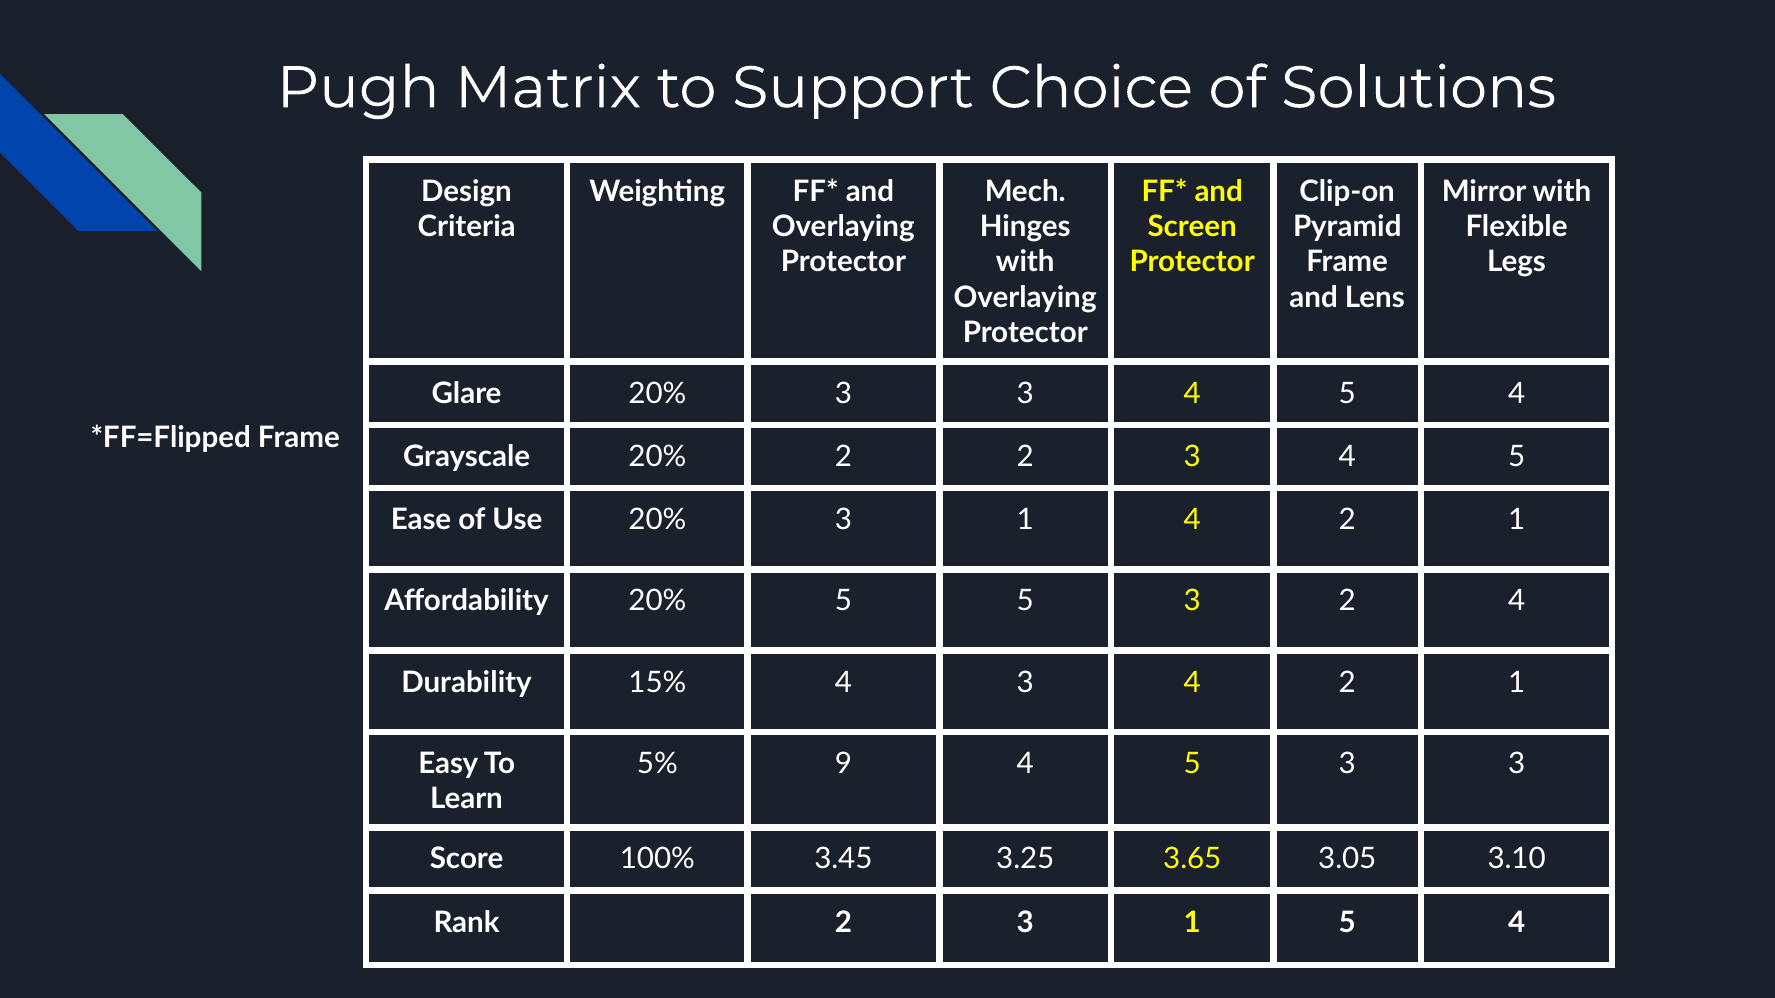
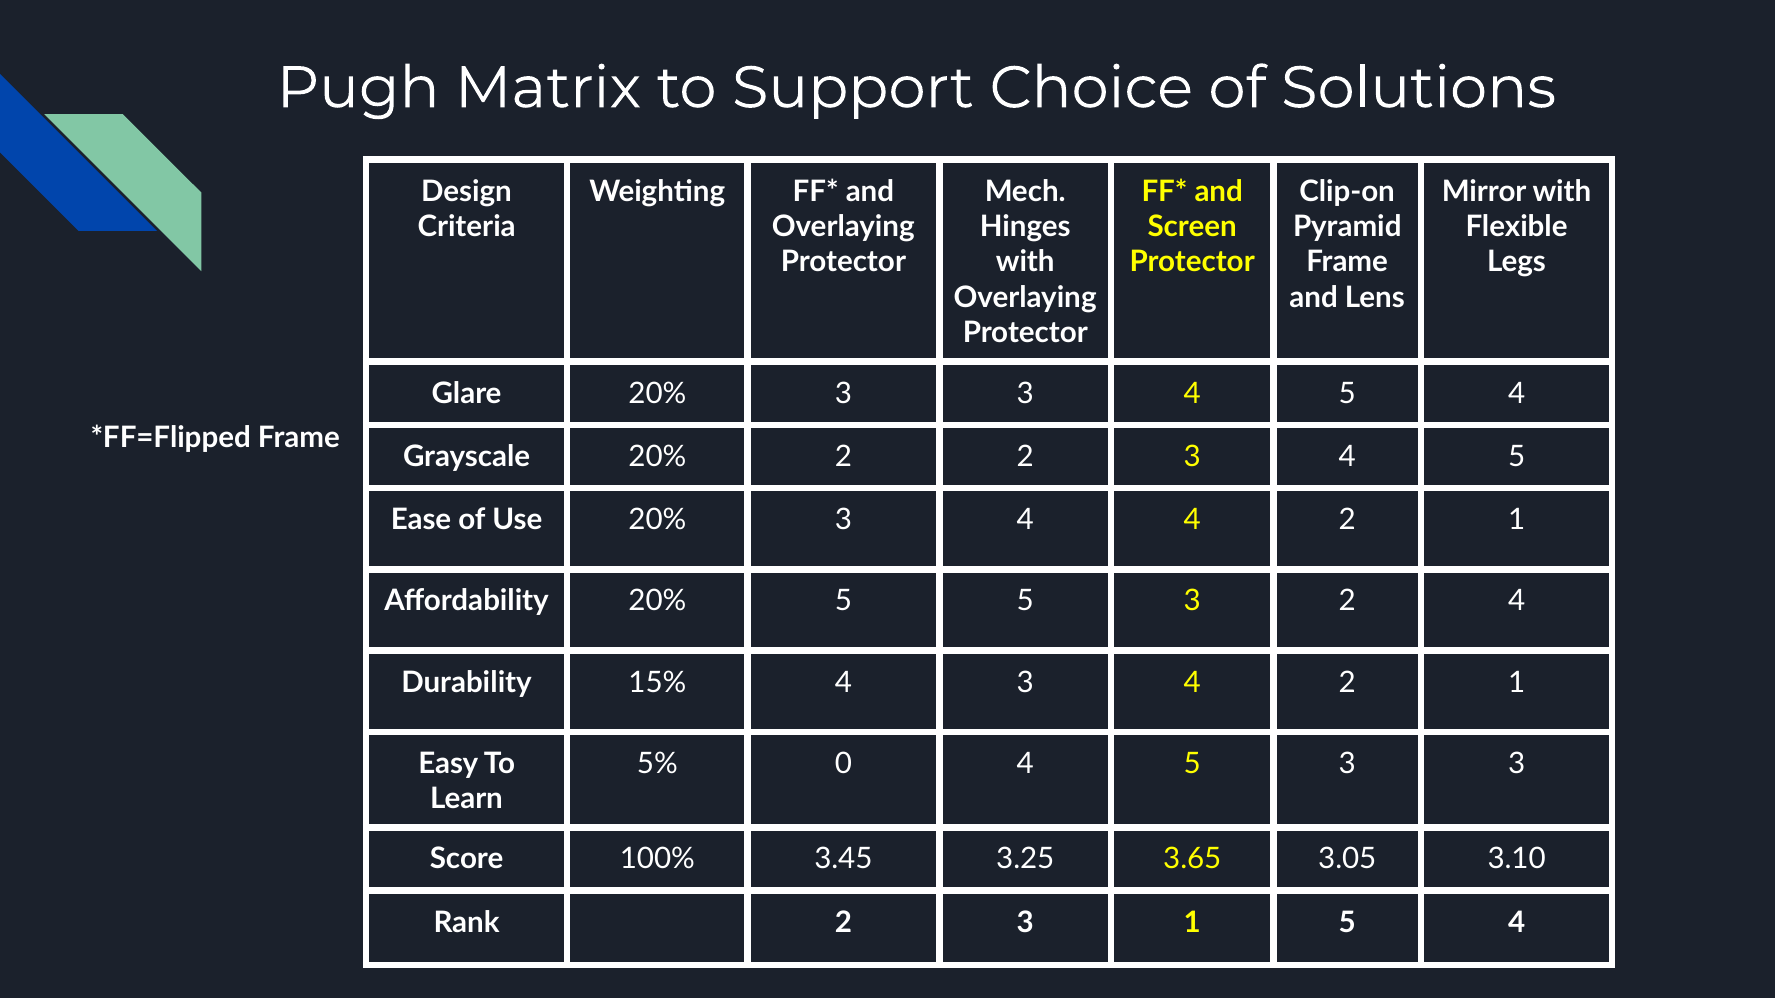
20% 3 1: 1 -> 4
9: 9 -> 0
